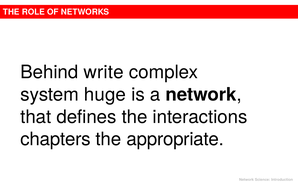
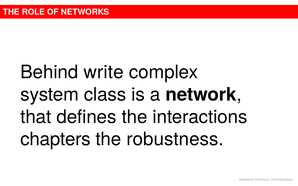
huge: huge -> class
appropriate: appropriate -> robustness
